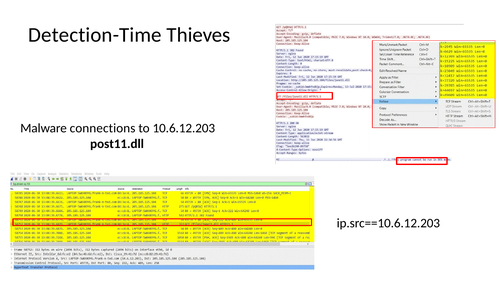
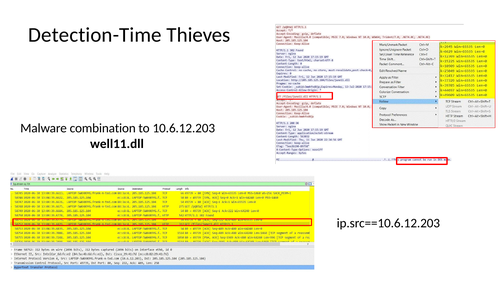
connections: connections -> combination
post11.dll: post11.dll -> well11.dll
